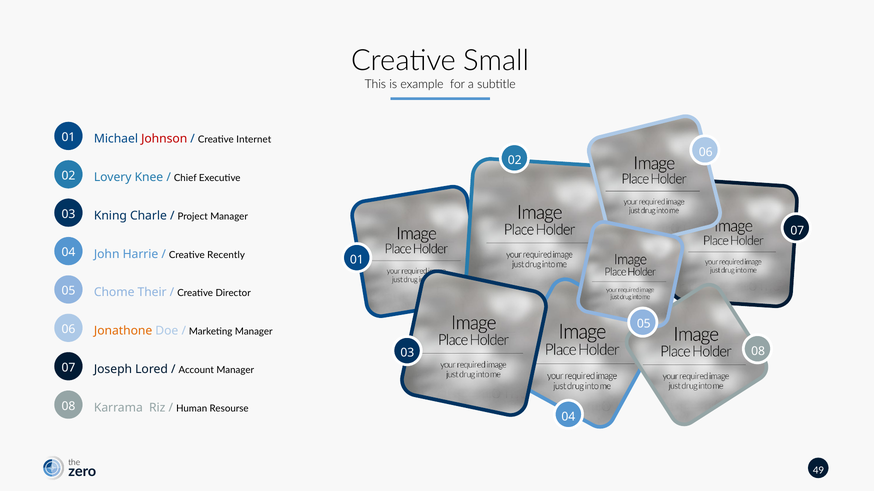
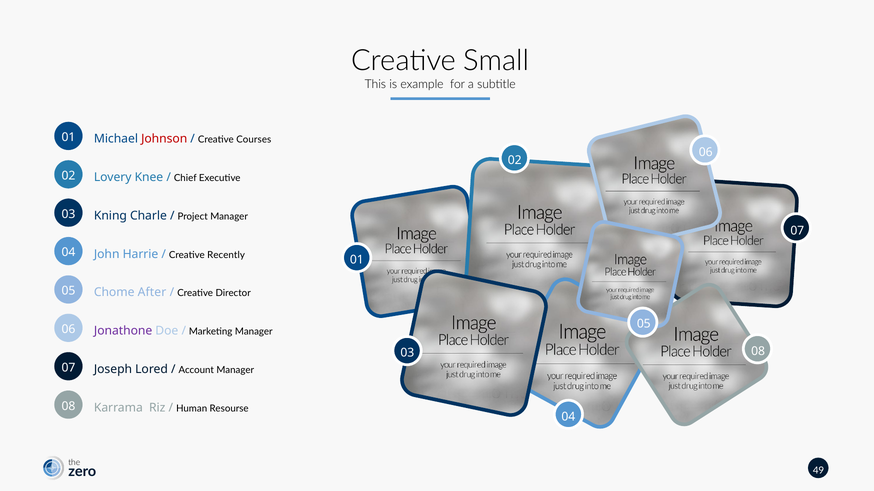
Internet: Internet -> Courses
Their: Their -> After
Jonathone colour: orange -> purple
